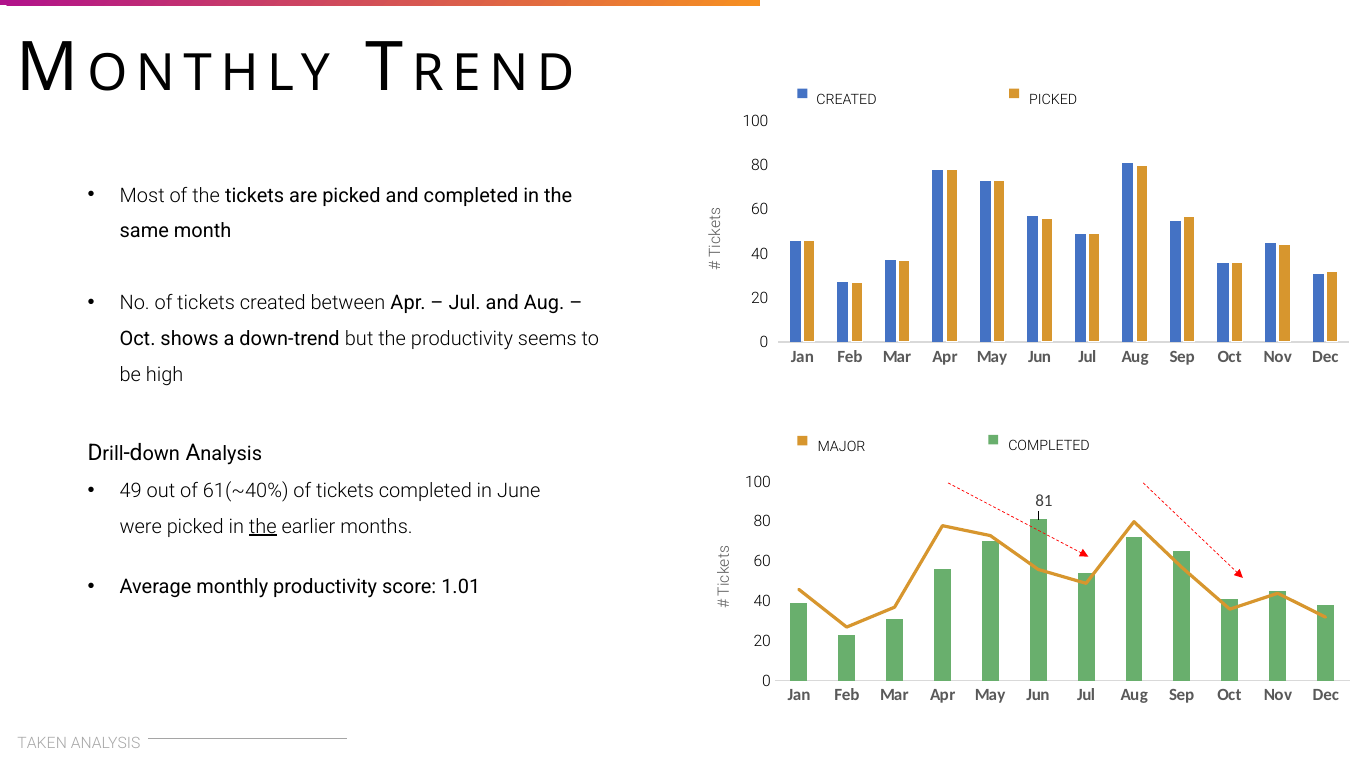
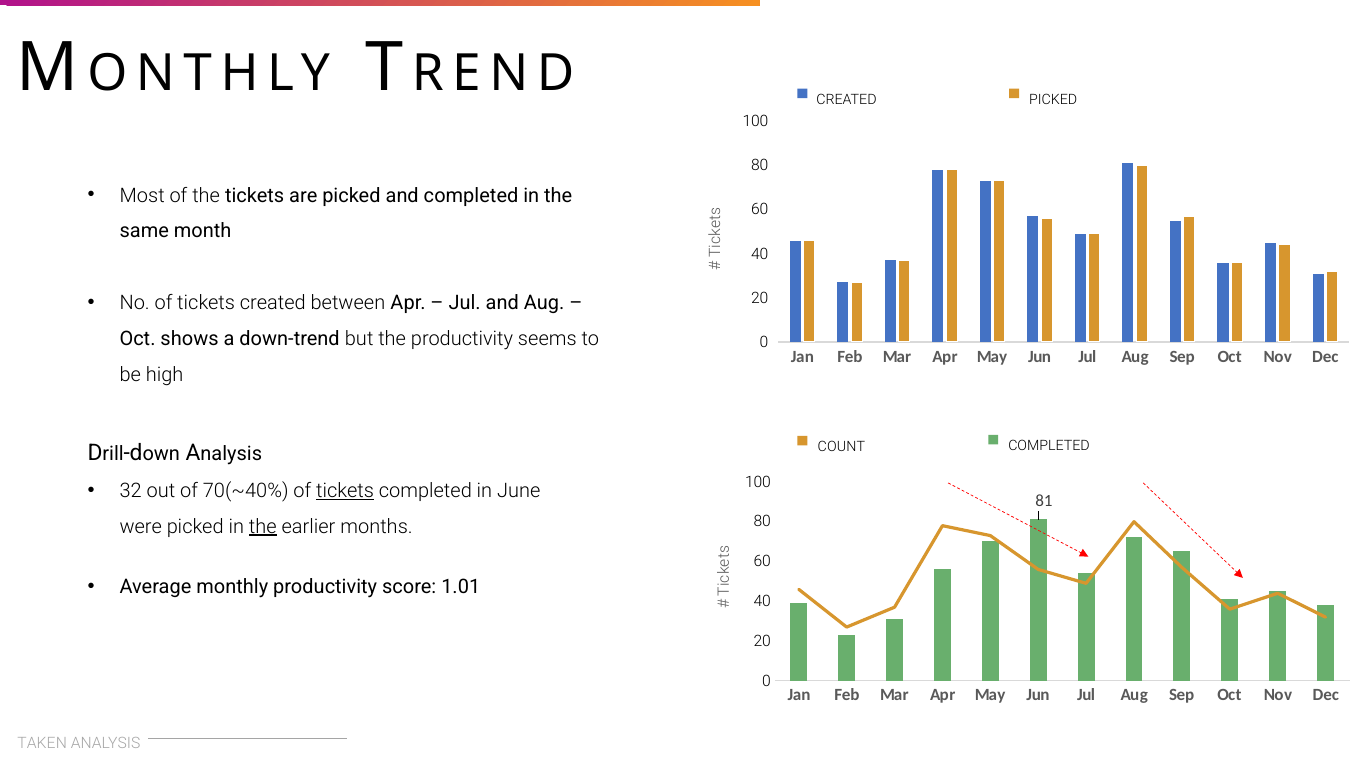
MAJOR: MAJOR -> COUNT
49: 49 -> 32
61(~40%: 61(~40% -> 70(~40%
tickets at (345, 491) underline: none -> present
